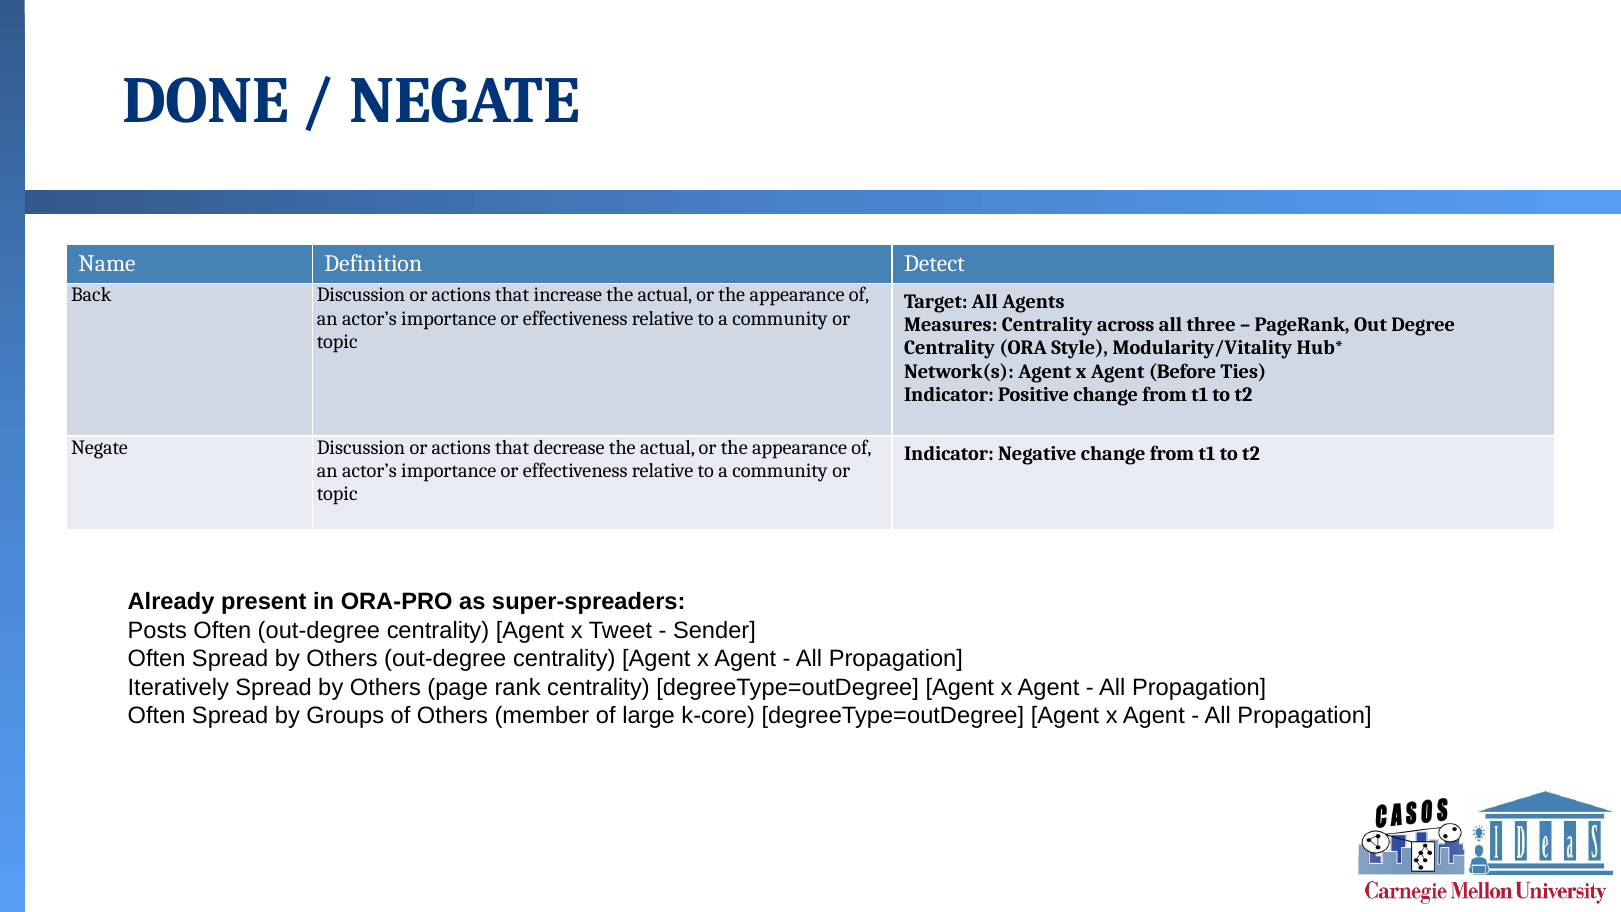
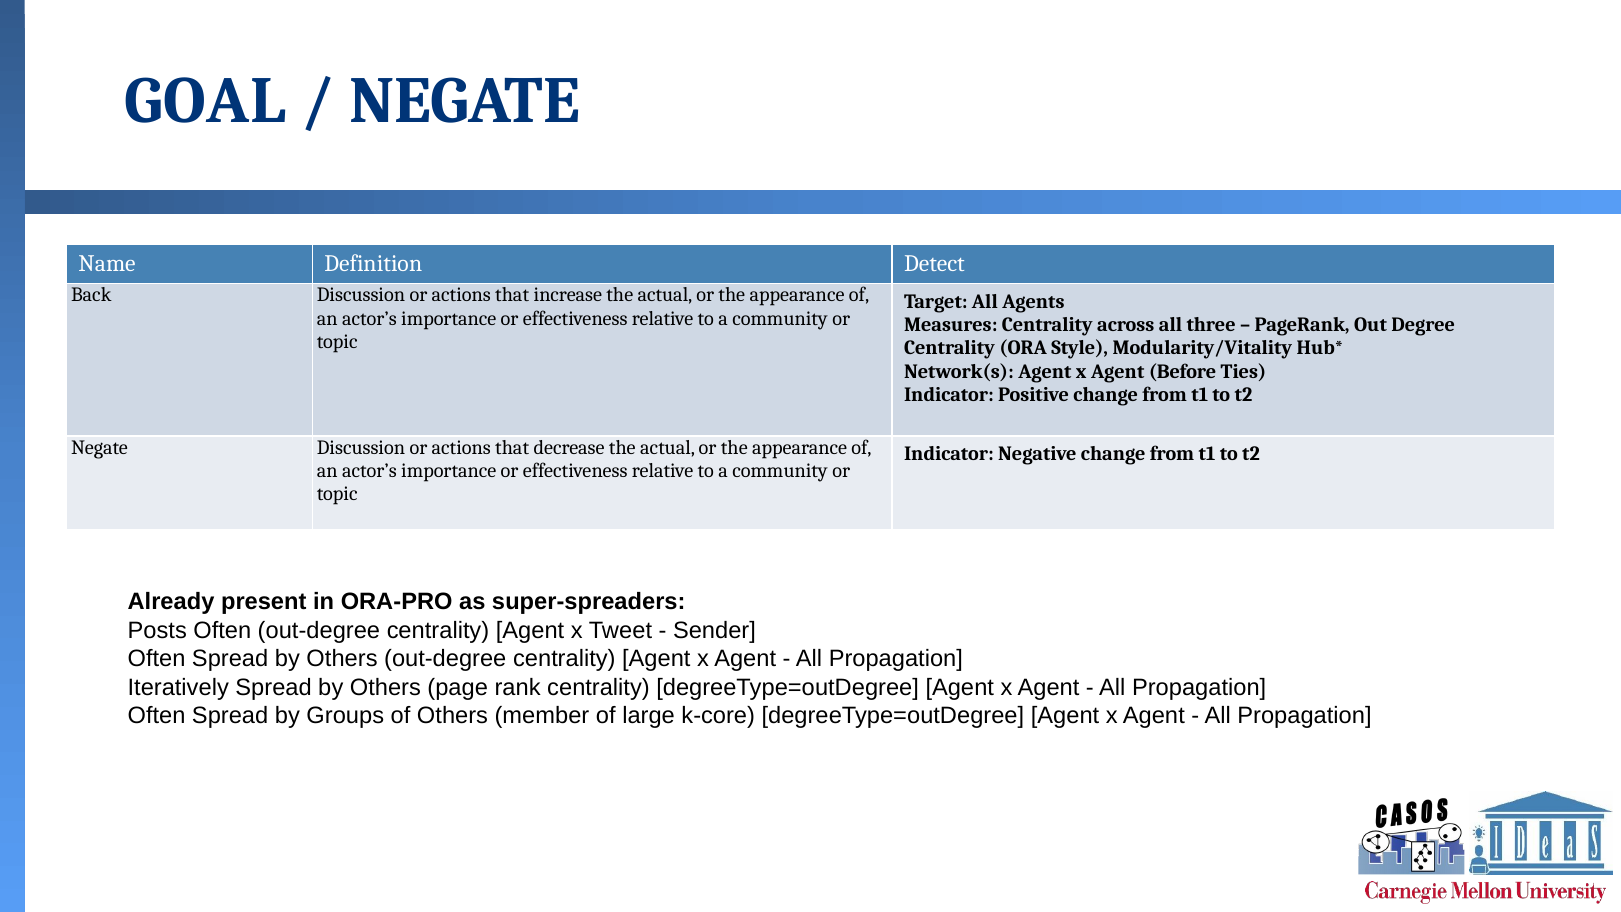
DONE: DONE -> GOAL
